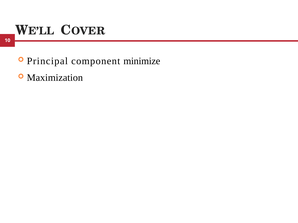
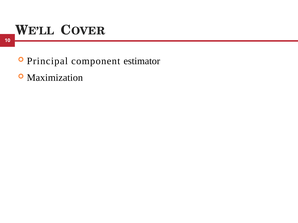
minimize: minimize -> estimator
